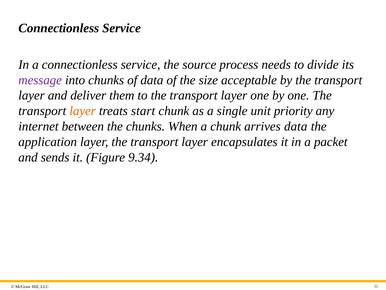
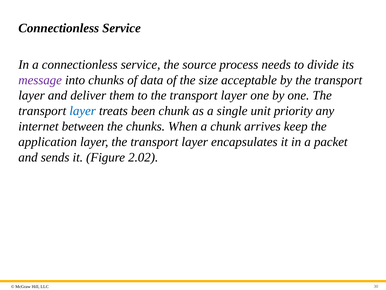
layer at (83, 111) colour: orange -> blue
start: start -> been
arrives data: data -> keep
9.34: 9.34 -> 2.02
